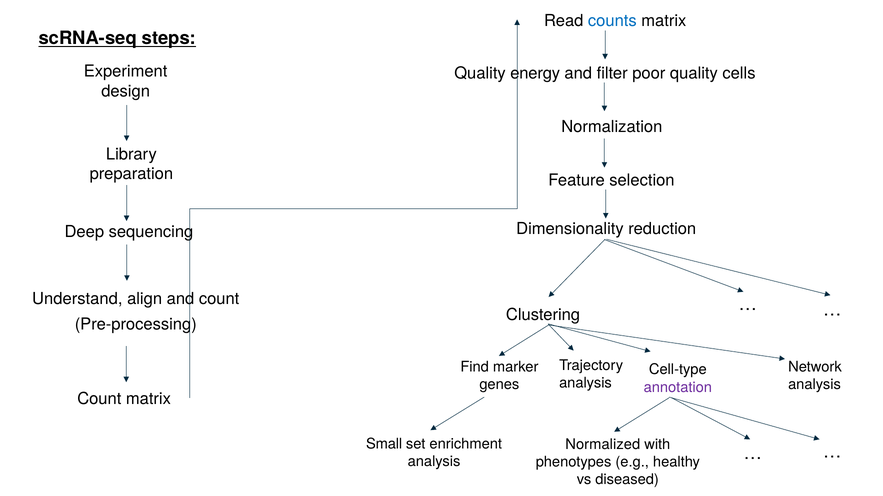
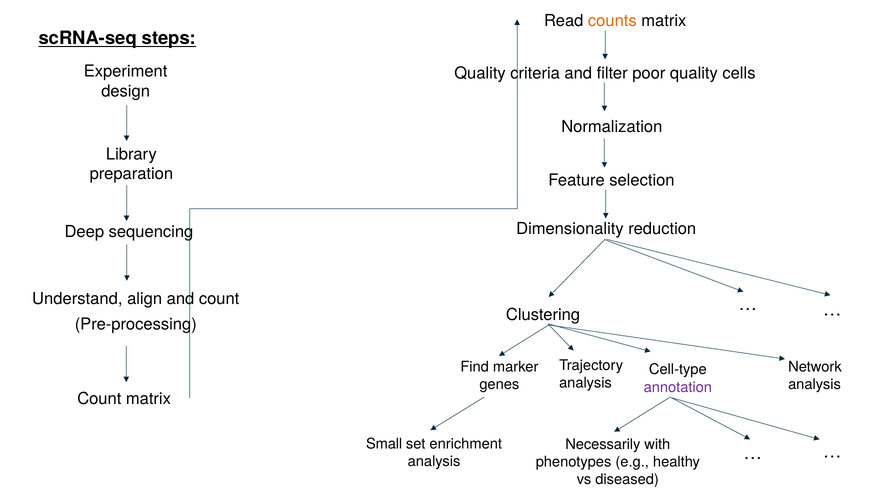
counts colour: blue -> orange
energy: energy -> criteria
Normalized: Normalized -> Necessarily
